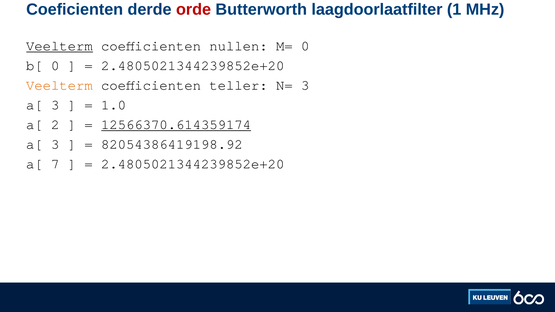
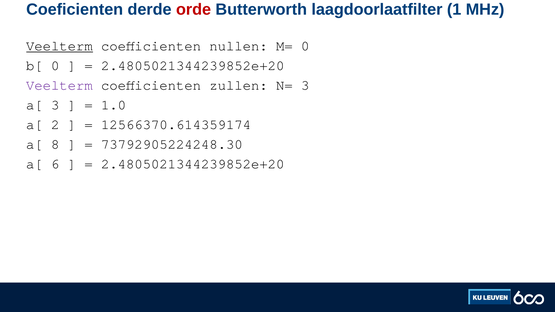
Veelterm at (60, 85) colour: orange -> purple
teller: teller -> zullen
12566370.614359174 underline: present -> none
3 at (55, 144): 3 -> 8
82054386419198.92: 82054386419198.92 -> 73792905224248.30
7: 7 -> 6
